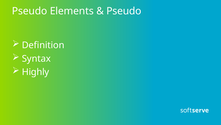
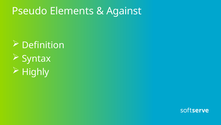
Pseudo at (124, 11): Pseudo -> Against
